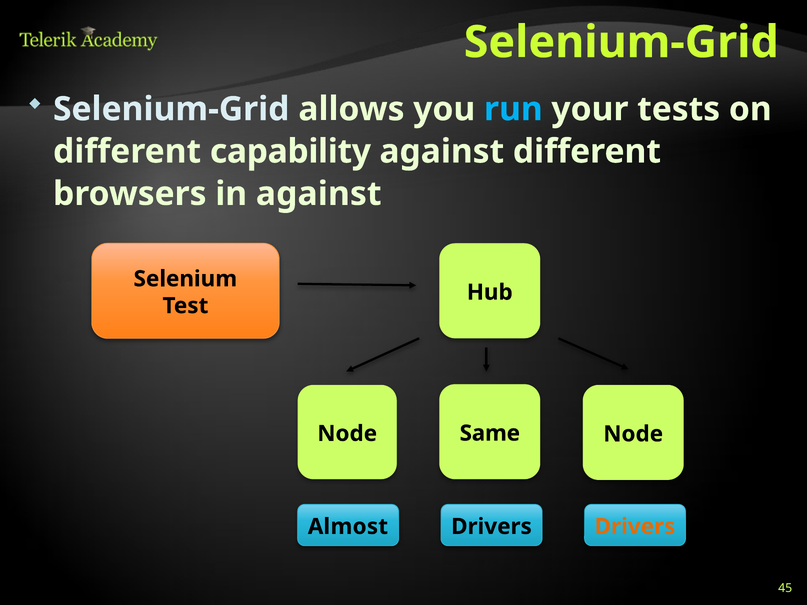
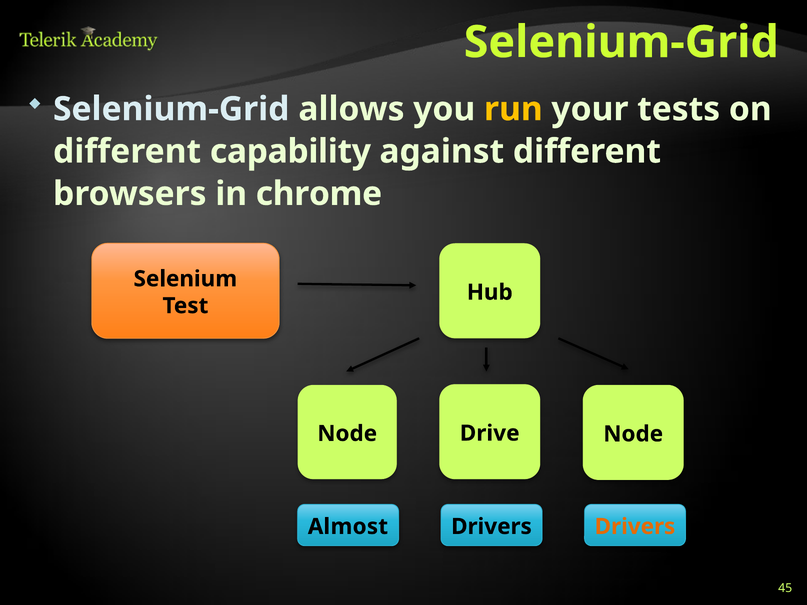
run colour: light blue -> yellow
in against: against -> chrome
Same: Same -> Drive
